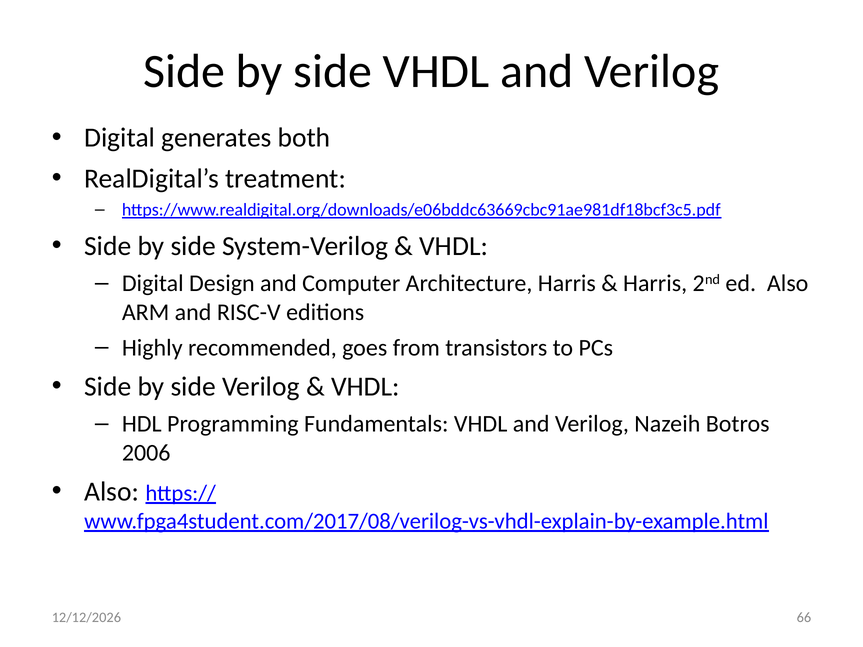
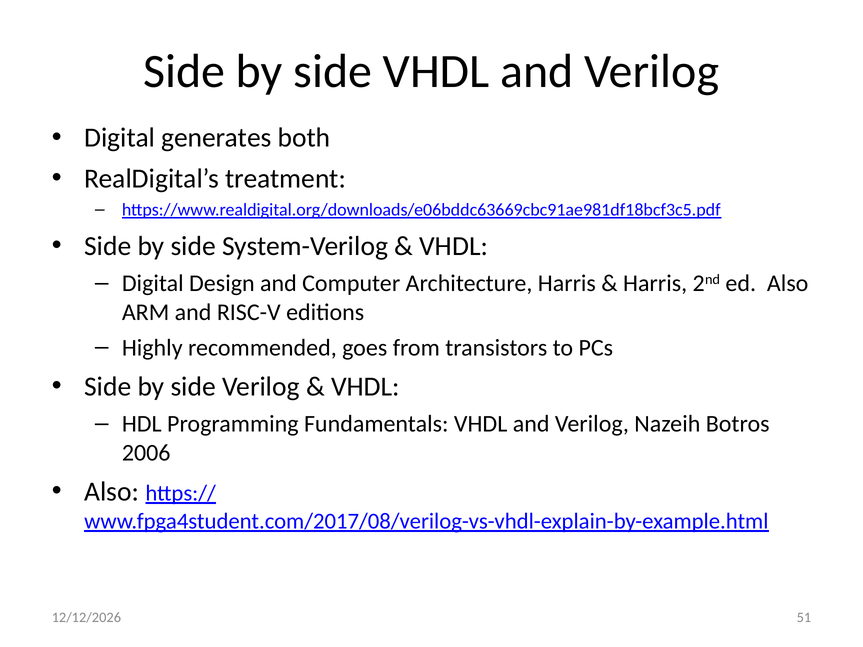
66: 66 -> 51
